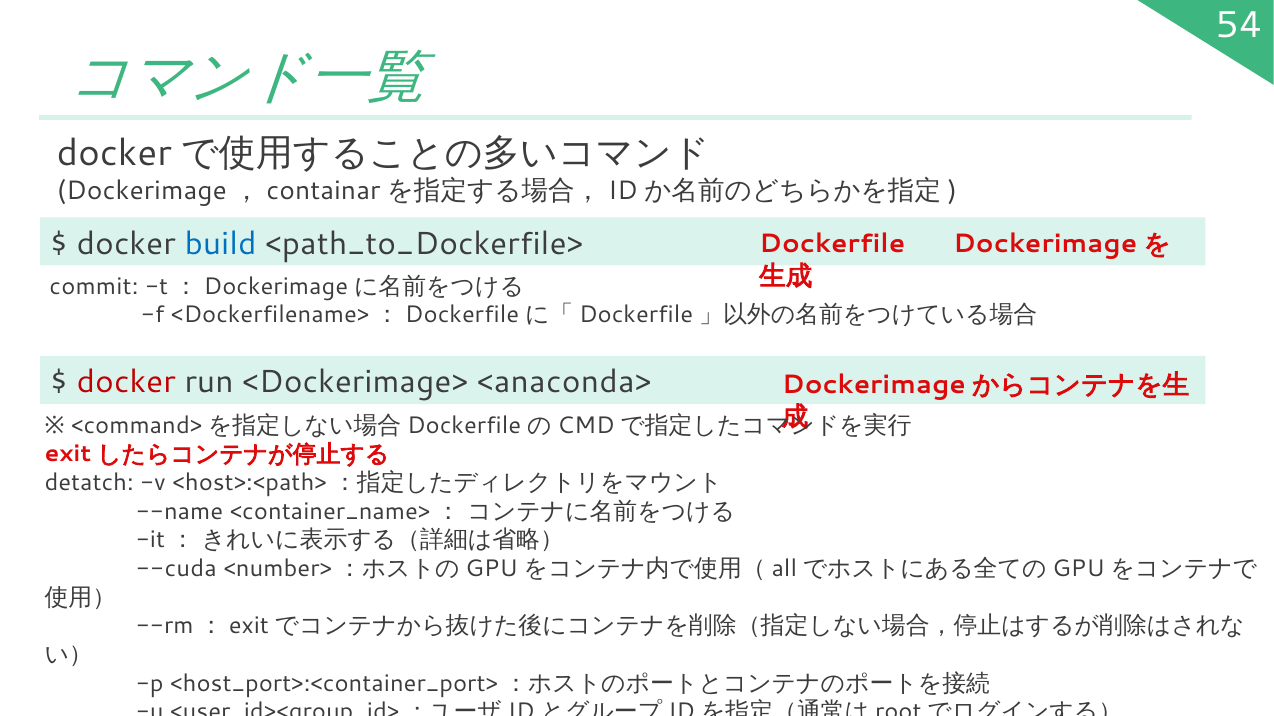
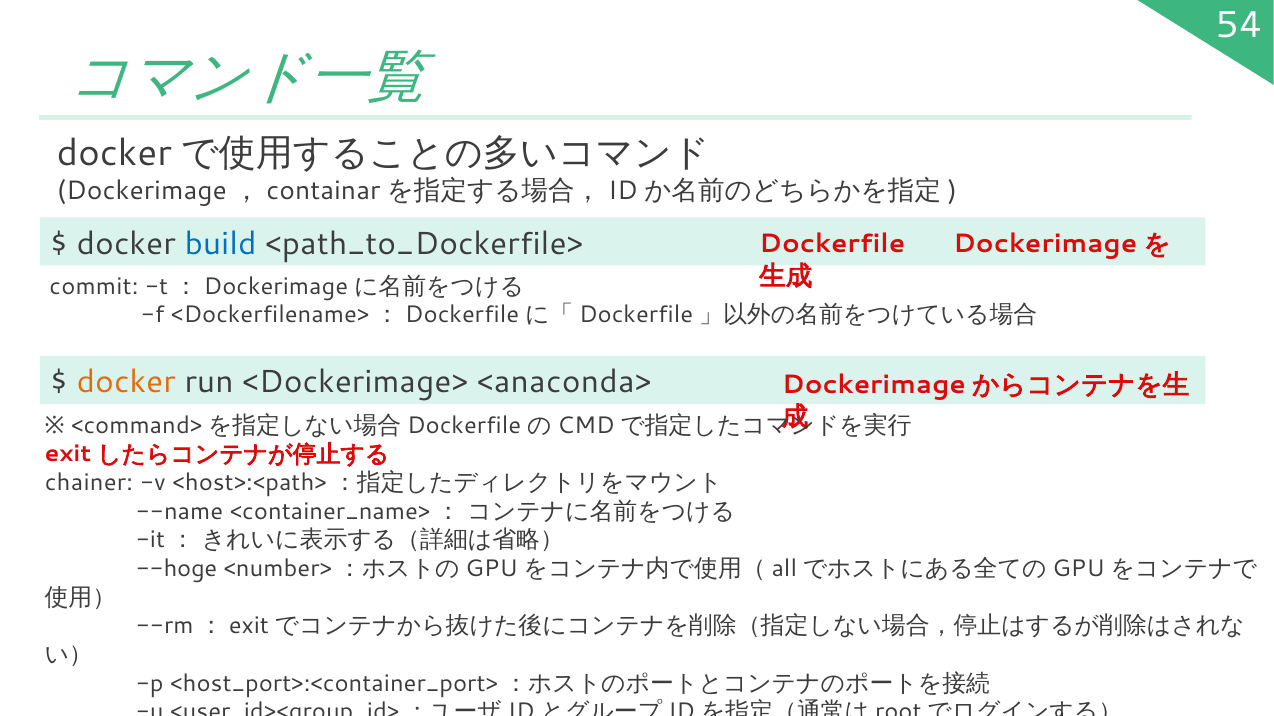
docker at (126, 383) colour: red -> orange
detatch: detatch -> chainer
--cuda: --cuda -> --hoge
